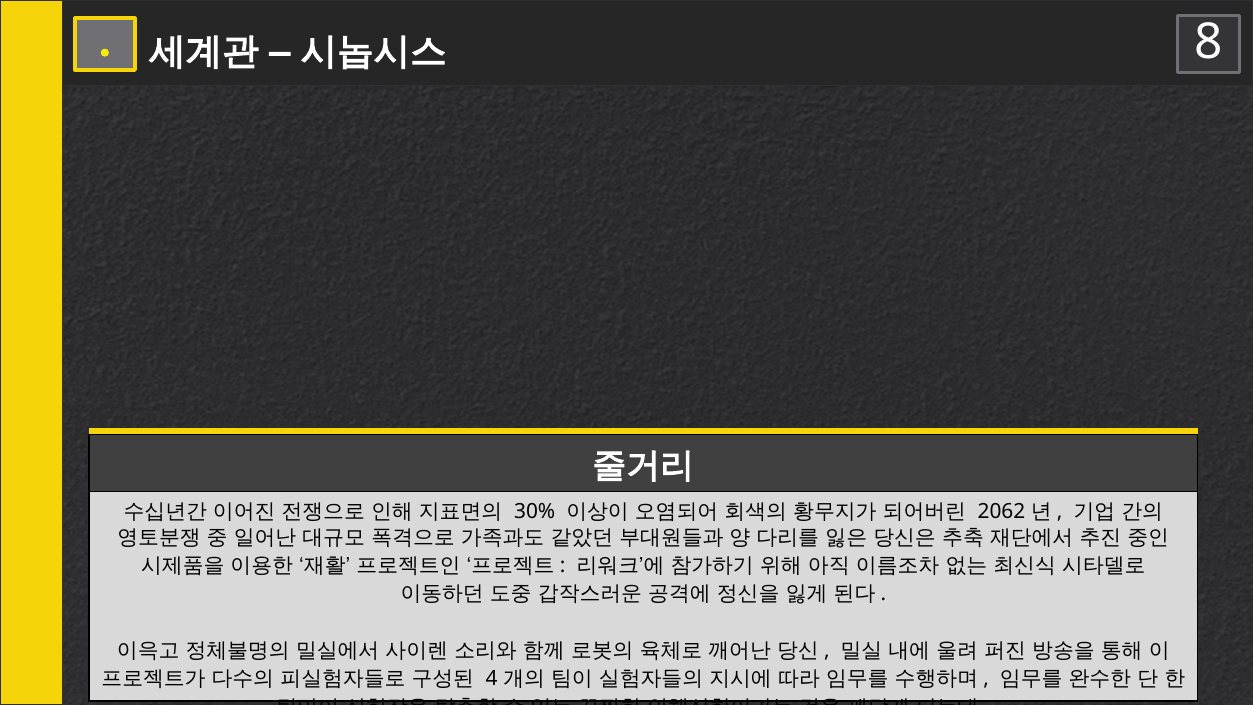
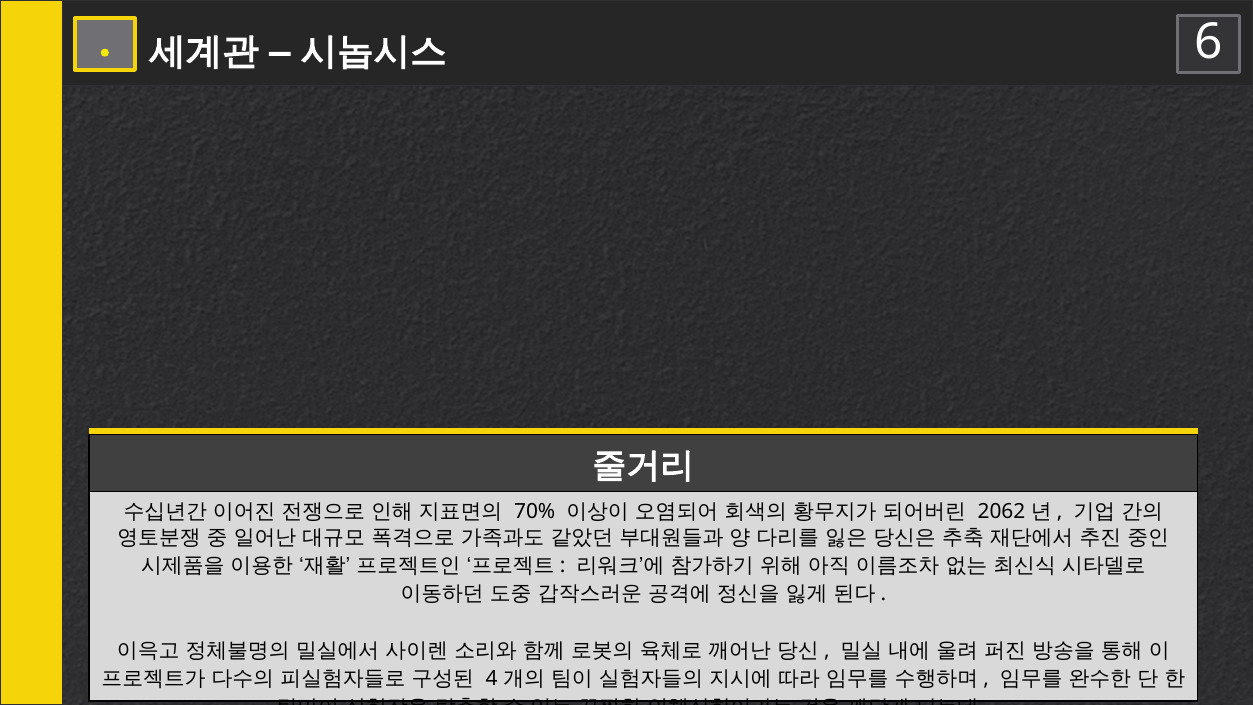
8: 8 -> 6
30%: 30% -> 70%
